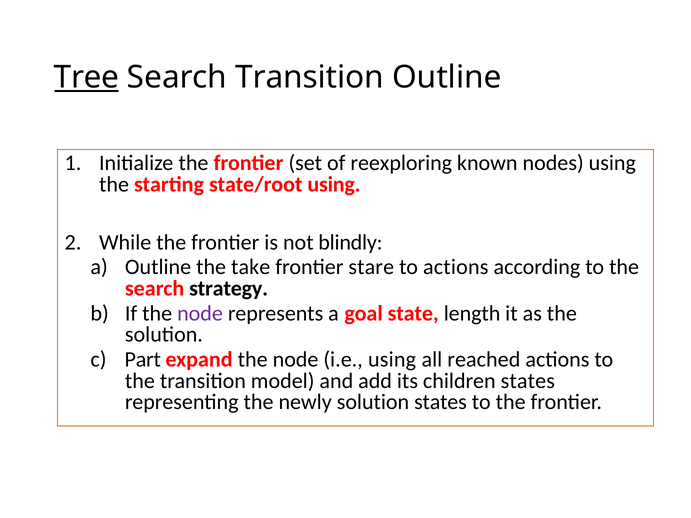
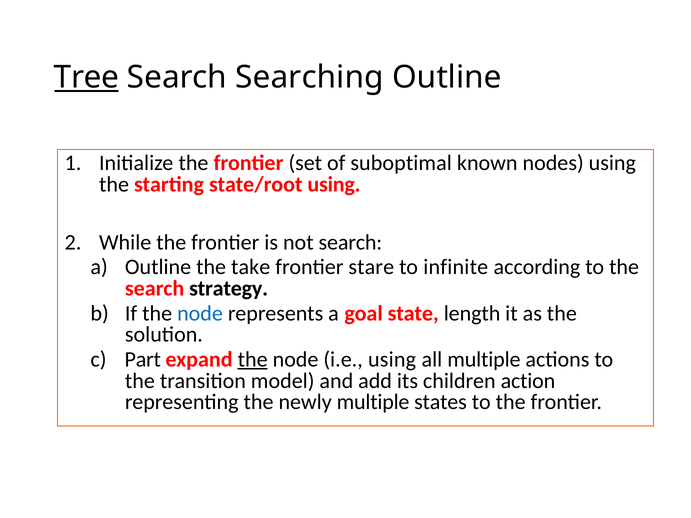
Search Transition: Transition -> Searching
reexploring: reexploring -> suboptimal
not blindly: blindly -> search
to actions: actions -> infinite
node at (200, 313) colour: purple -> blue
the at (253, 359) underline: none -> present
all reached: reached -> multiple
children states: states -> action
newly solution: solution -> multiple
